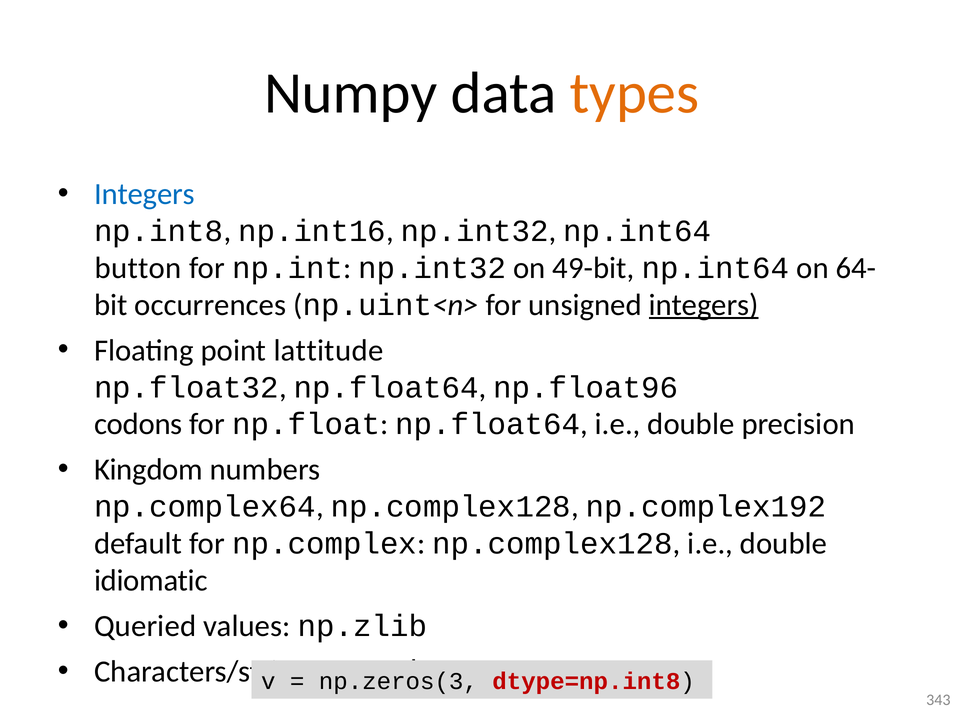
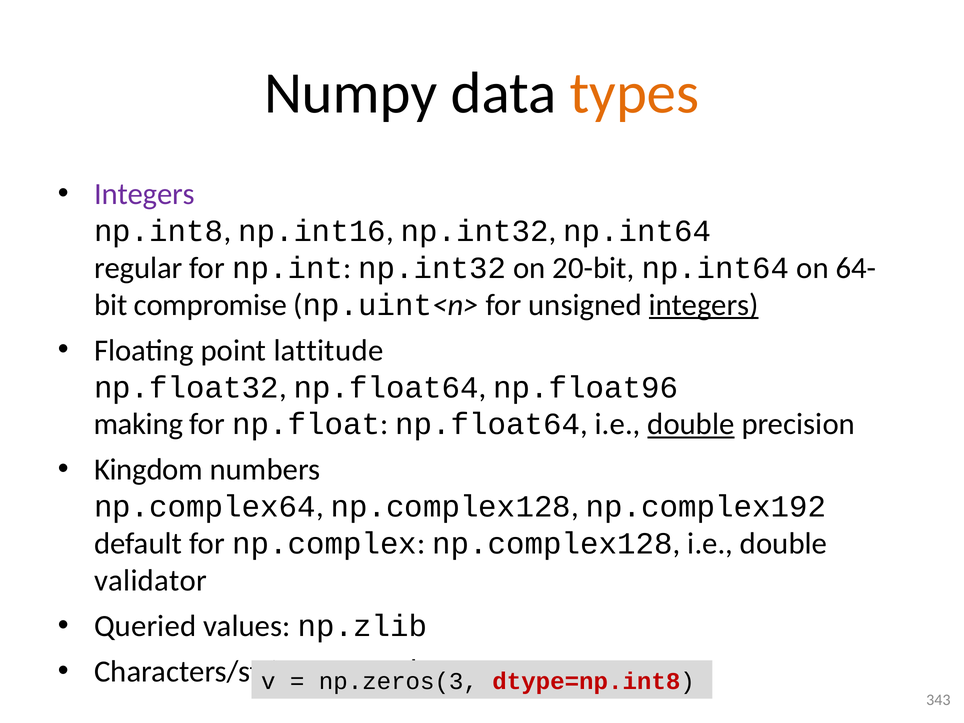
Integers at (144, 194) colour: blue -> purple
button: button -> regular
49-bit: 49-bit -> 20-bit
occurrences: occurrences -> compromise
codons: codons -> making
double at (691, 424) underline: none -> present
idiomatic: idiomatic -> validator
